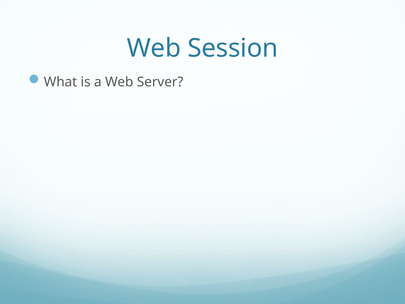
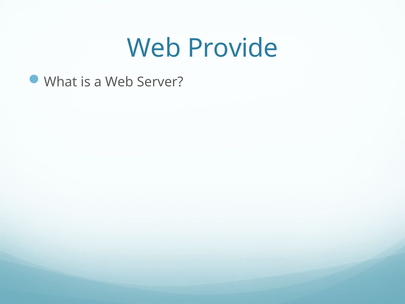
Session: Session -> Provide
